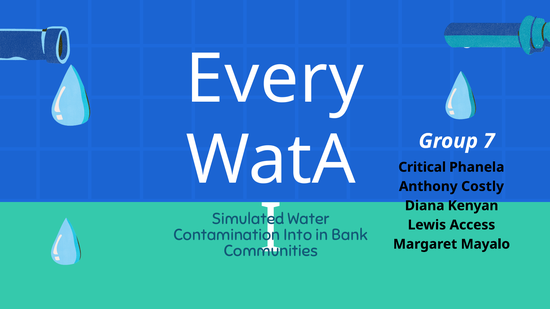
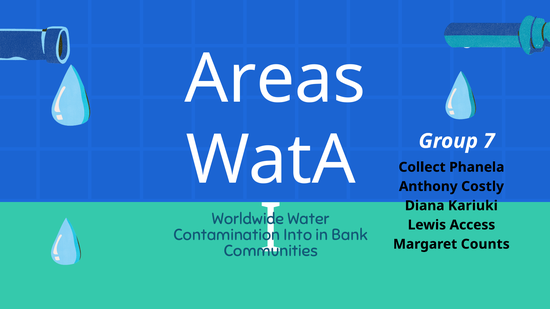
Every: Every -> Areas
Critical: Critical -> Collect
Kenyan: Kenyan -> Kariuki
Simulated: Simulated -> Worldwide
Mayalo: Mayalo -> Counts
